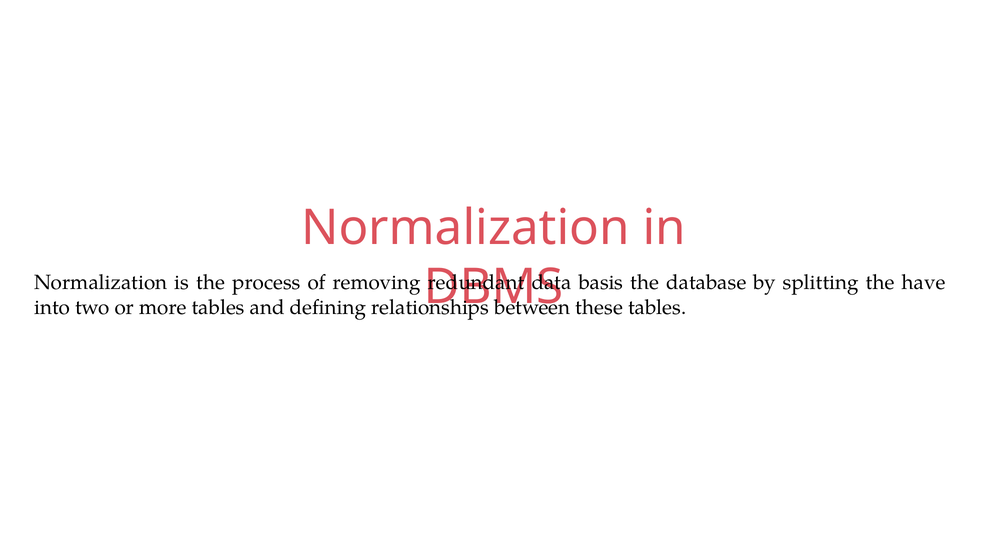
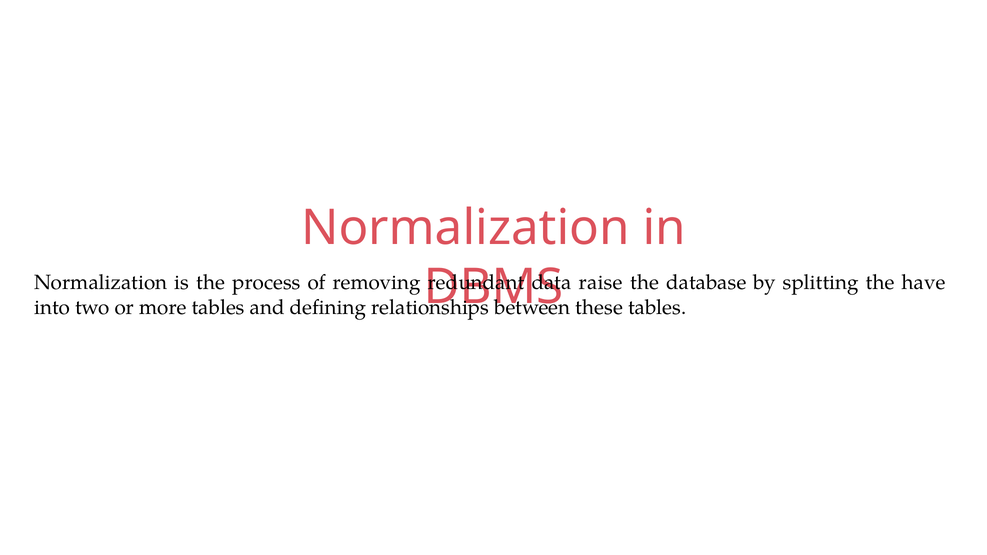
basis: basis -> raise
